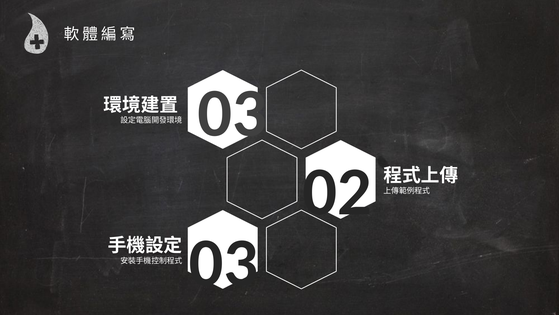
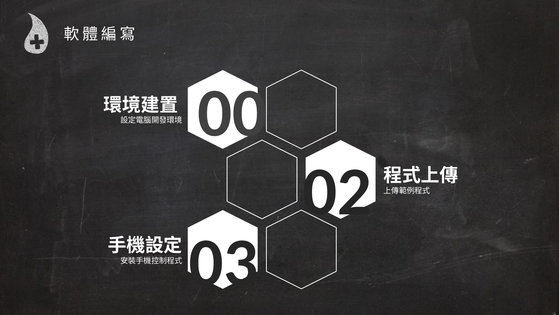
03 at (232, 113): 03 -> 00
